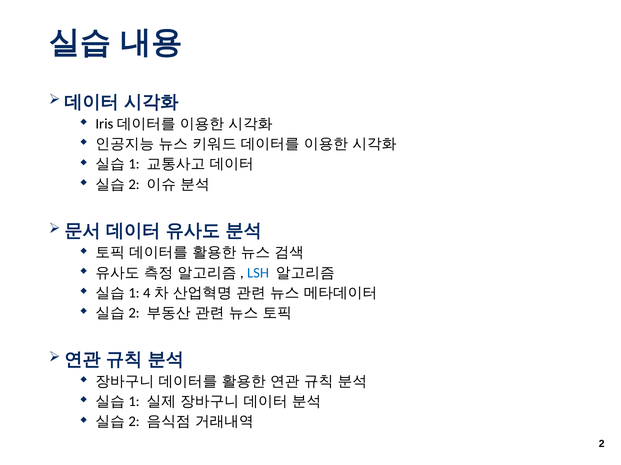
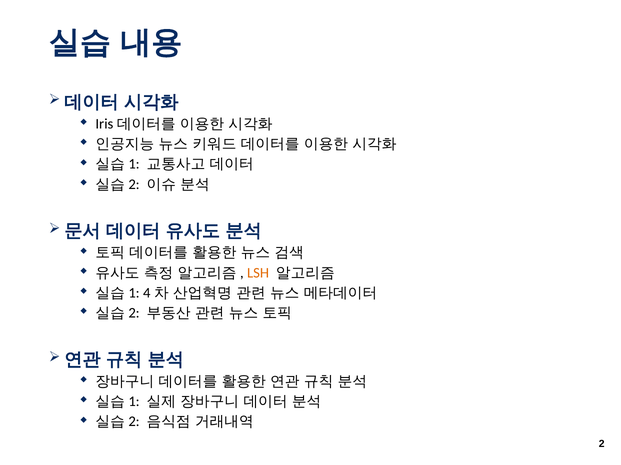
LSH colour: blue -> orange
